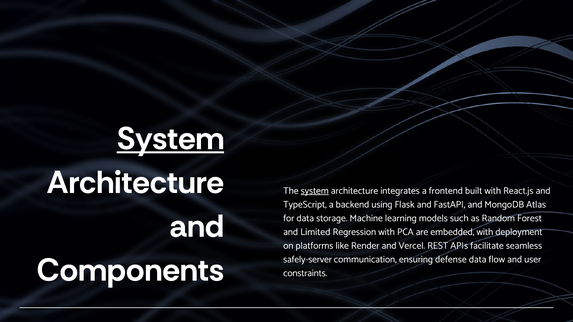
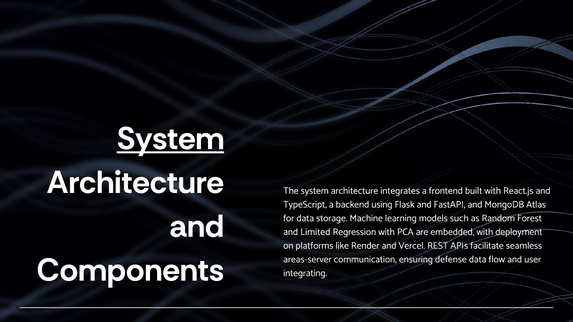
system at (315, 191) underline: present -> none
safely-server: safely-server -> areas-server
constraints: constraints -> integrating
